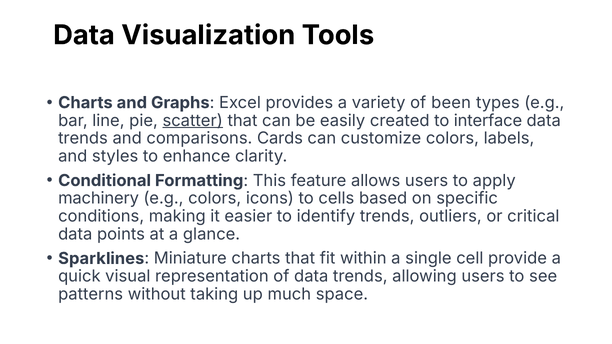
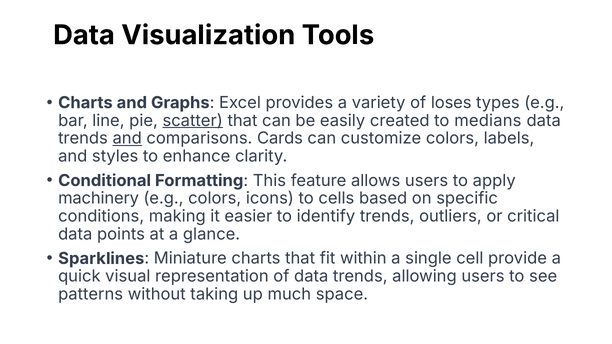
been: been -> loses
interface: interface -> medians
and at (127, 139) underline: none -> present
